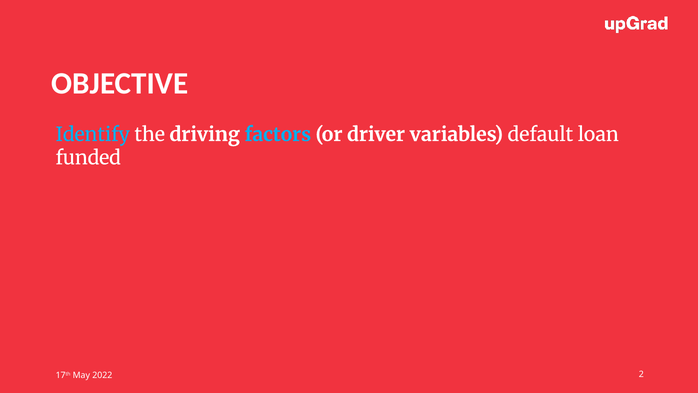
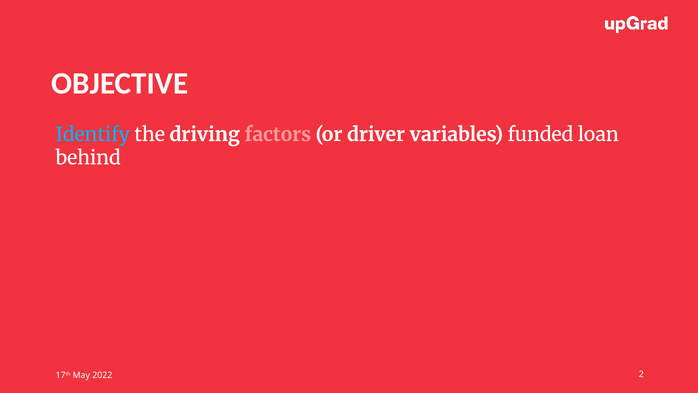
factors colour: light blue -> pink
default: default -> funded
funded: funded -> behind
